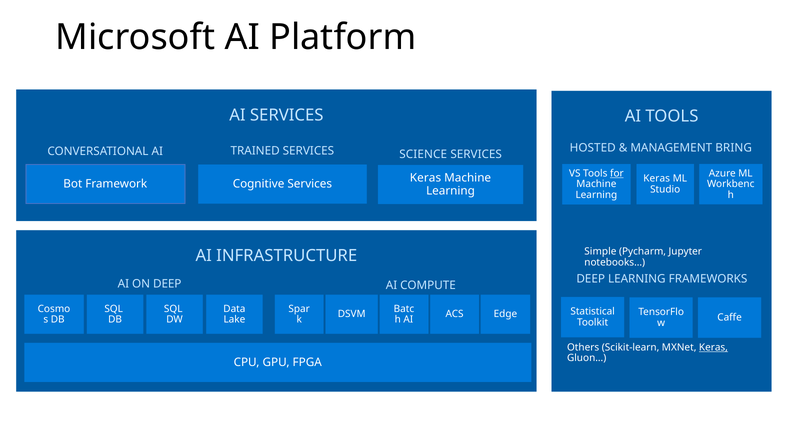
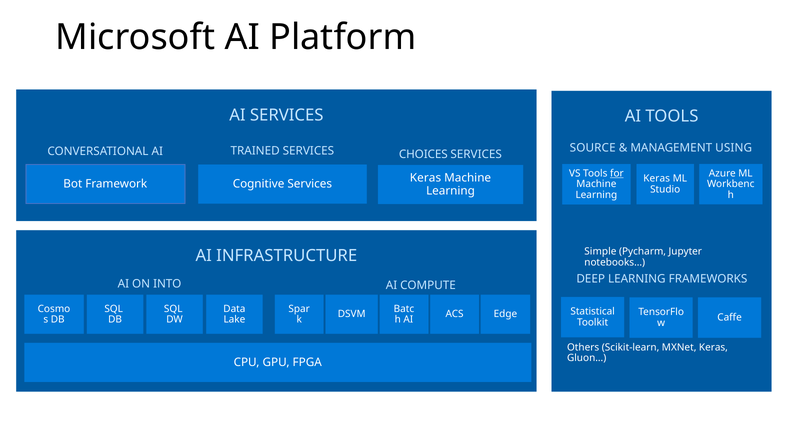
HOSTED: HOSTED -> SOURCE
BRING: BRING -> USING
SCIENCE: SCIENCE -> CHOICES
ON DEEP: DEEP -> INTO
Keras at (713, 347) underline: present -> none
